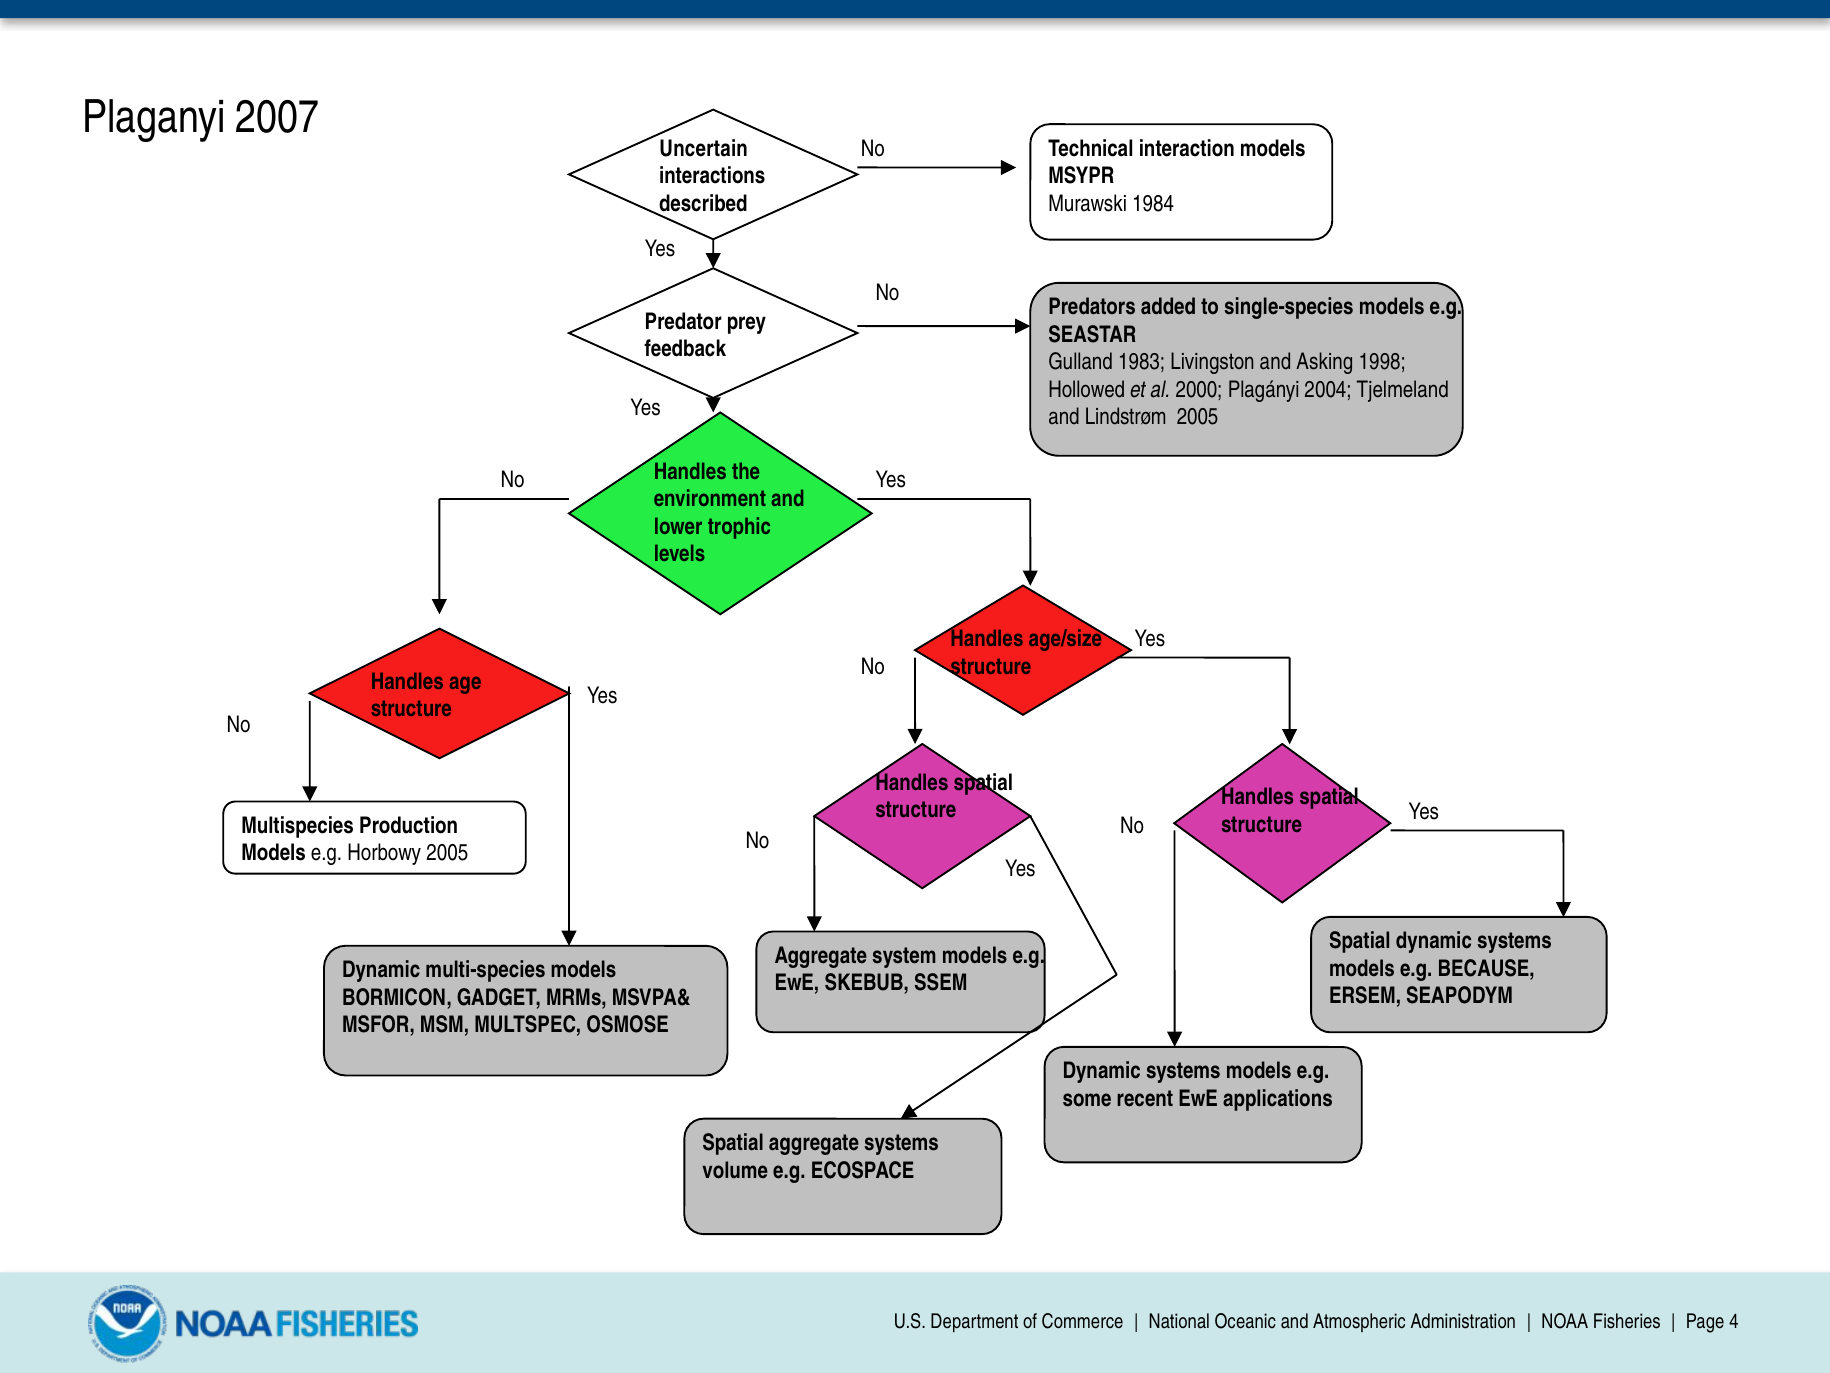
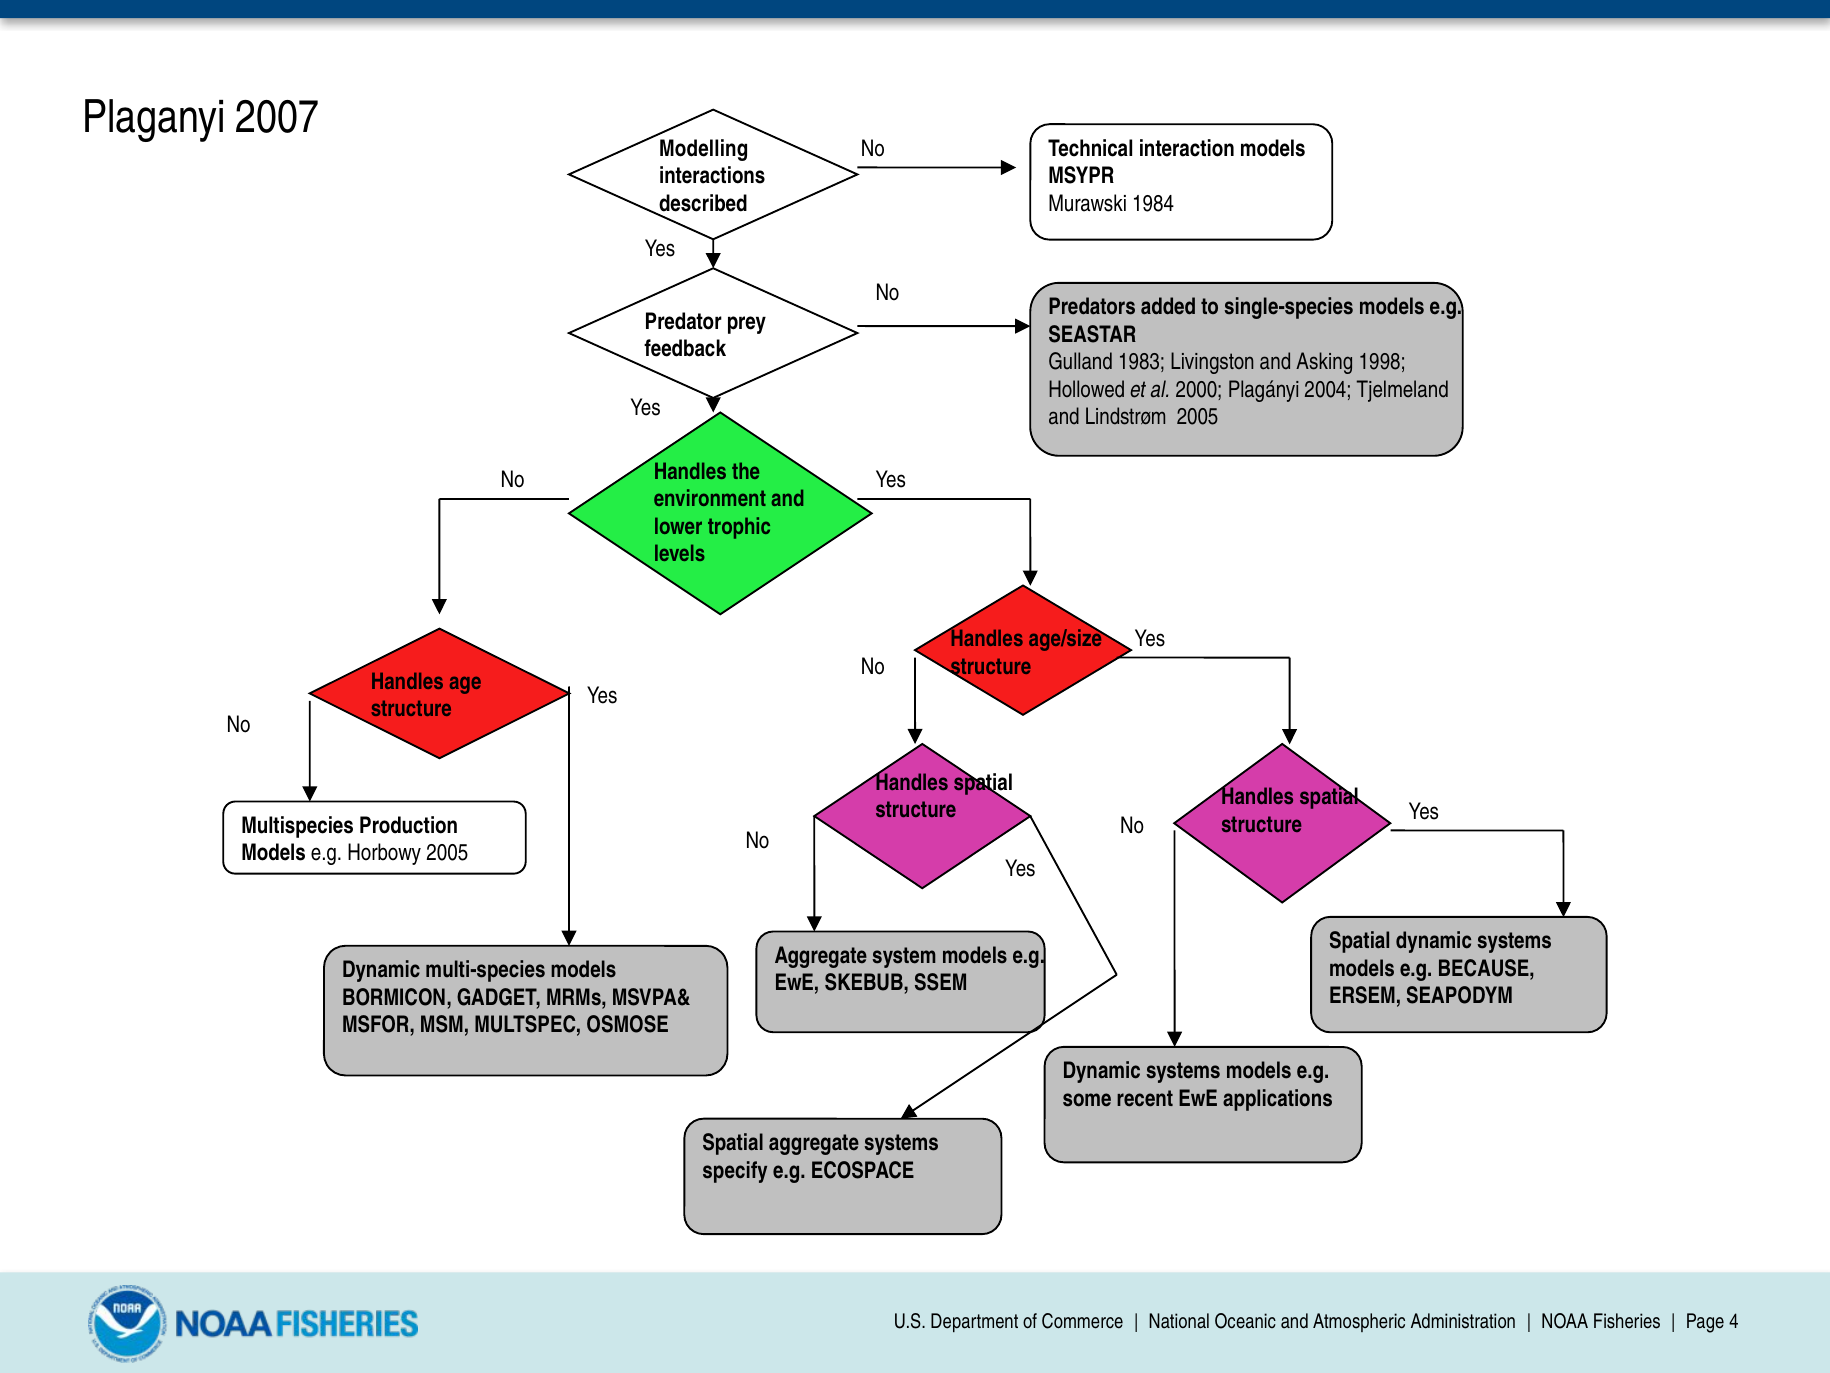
Uncertain: Uncertain -> Modelling
volume: volume -> specify
